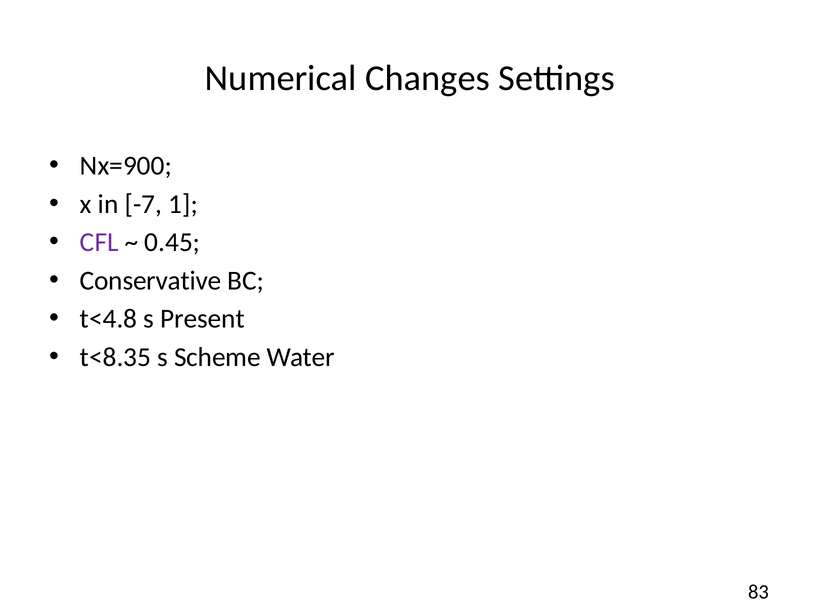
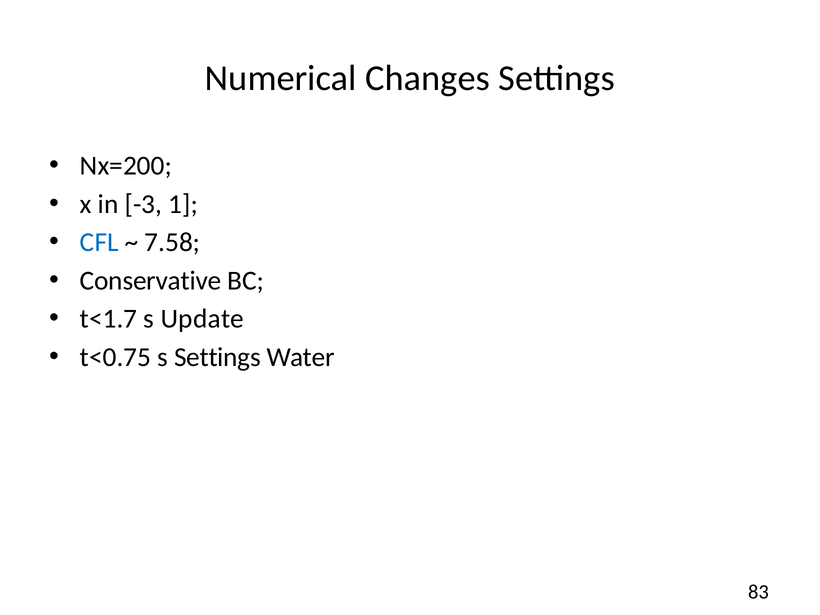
Nx=900: Nx=900 -> Nx=200
-7: -7 -> -3
CFL colour: purple -> blue
0.45: 0.45 -> 7.58
t<4.8: t<4.8 -> t<1.7
Present: Present -> Update
t<8.35: t<8.35 -> t<0.75
s Scheme: Scheme -> Settings
